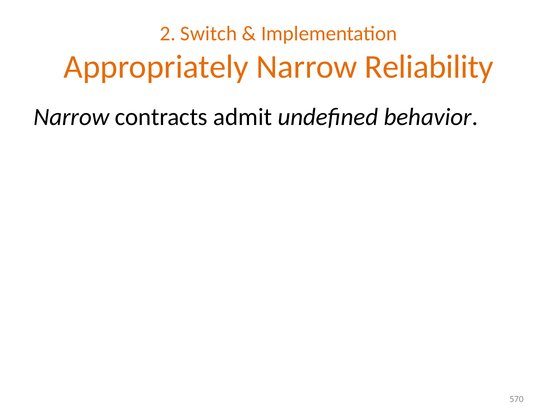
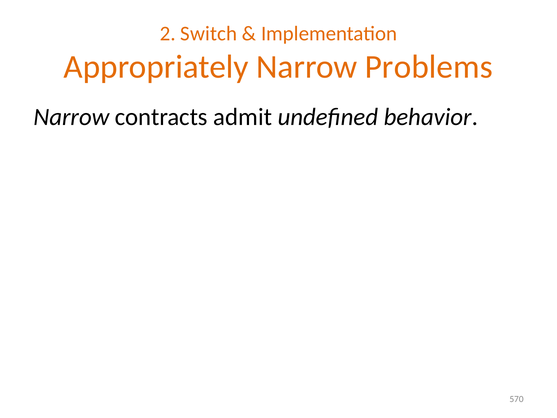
Reliability: Reliability -> Problems
